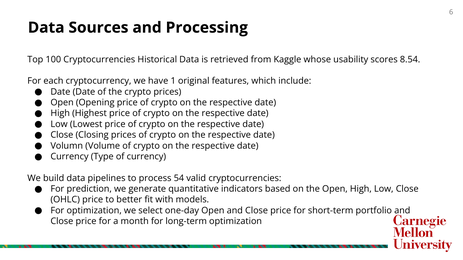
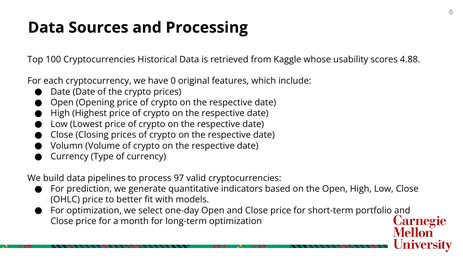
8.54: 8.54 -> 4.88
1: 1 -> 0
54: 54 -> 97
